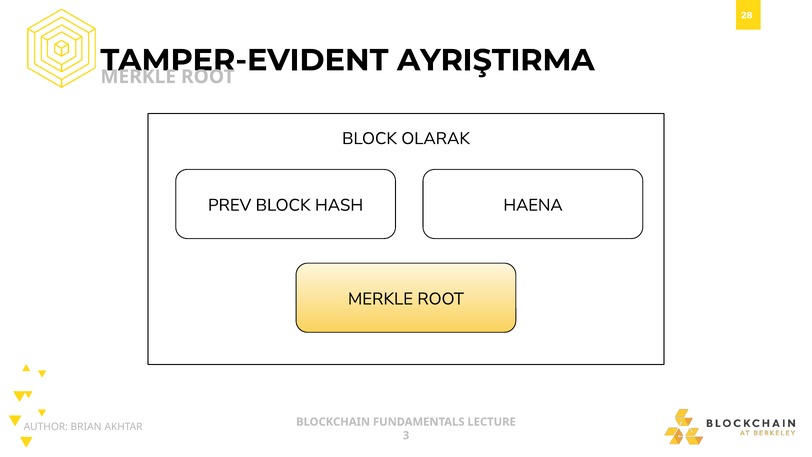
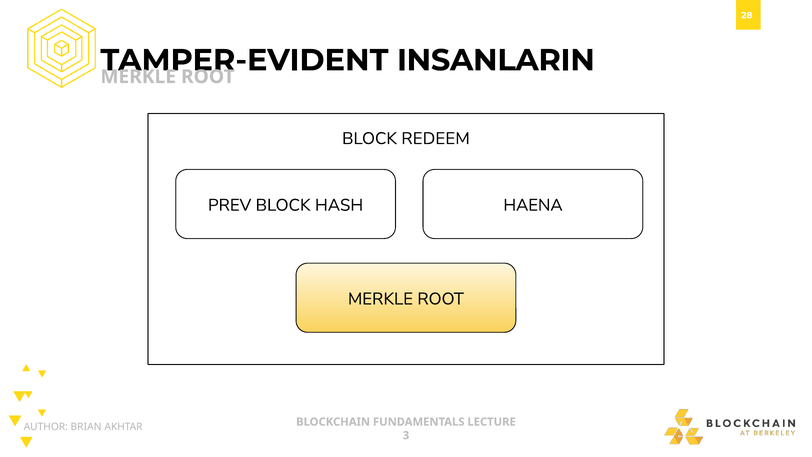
AYRIŞTIRMA: AYRIŞTIRMA -> INSANLARIN
OLARAK: OLARAK -> REDEEM
